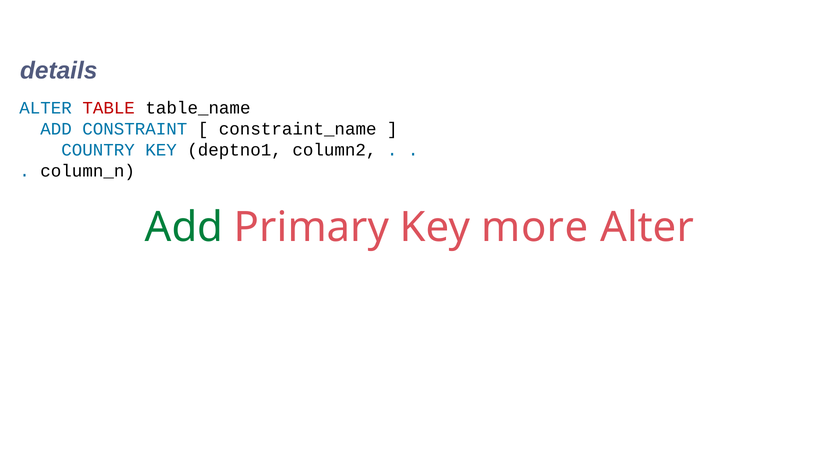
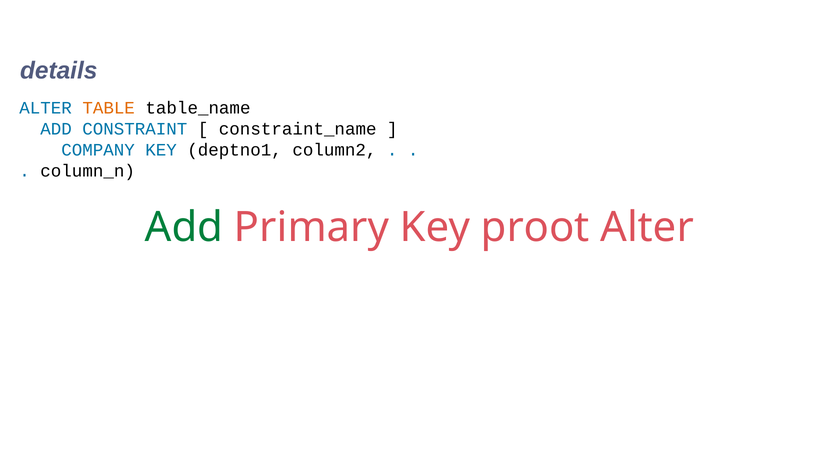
TABLE colour: red -> orange
COUNTRY: COUNTRY -> COMPANY
more: more -> proot
